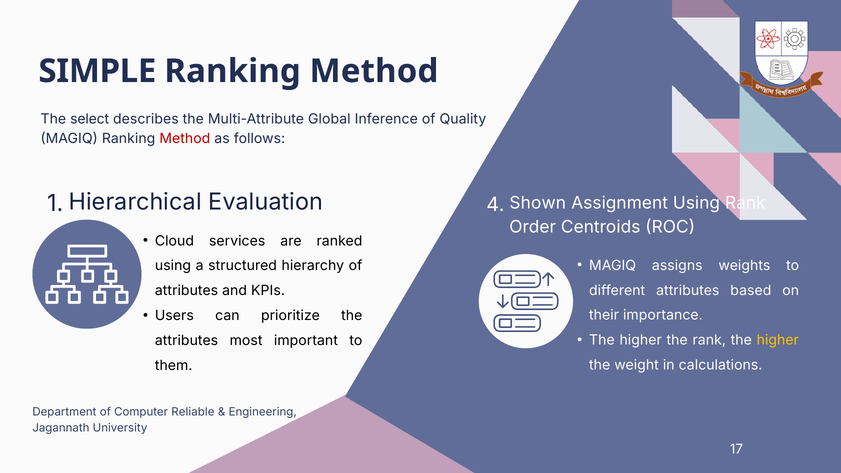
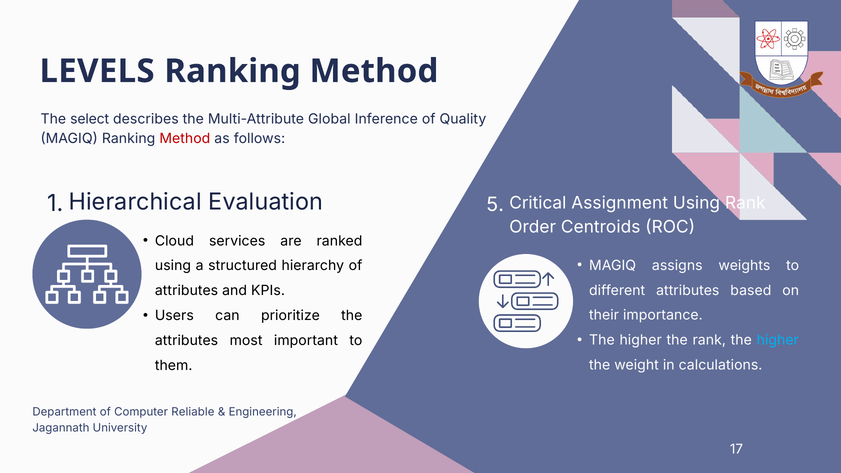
SIMPLE: SIMPLE -> LEVELS
4: 4 -> 5
Shown: Shown -> Critical
higher at (778, 340) colour: yellow -> light blue
